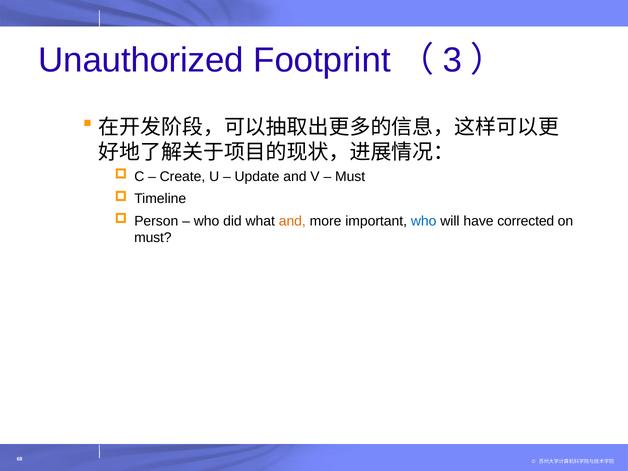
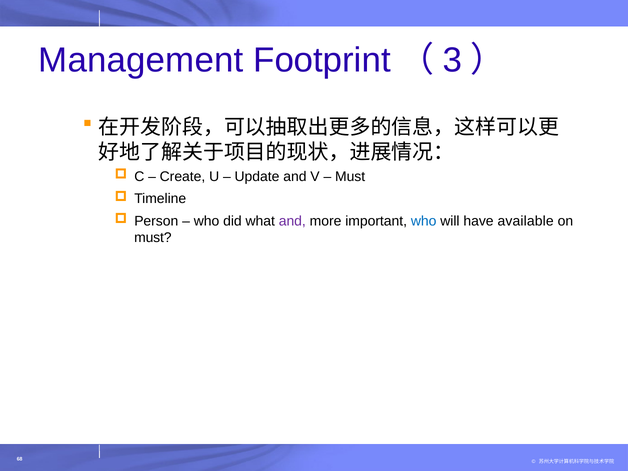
Unauthorized: Unauthorized -> Management
and at (292, 221) colour: orange -> purple
corrected: corrected -> available
